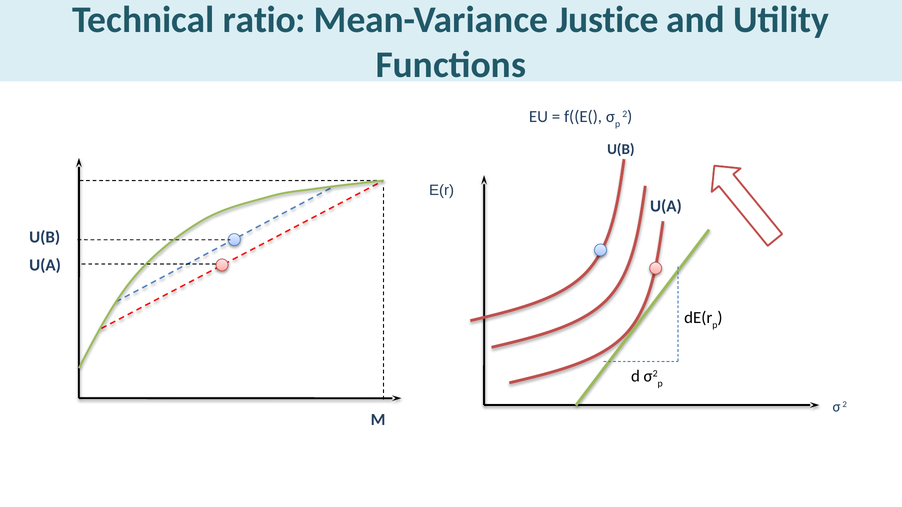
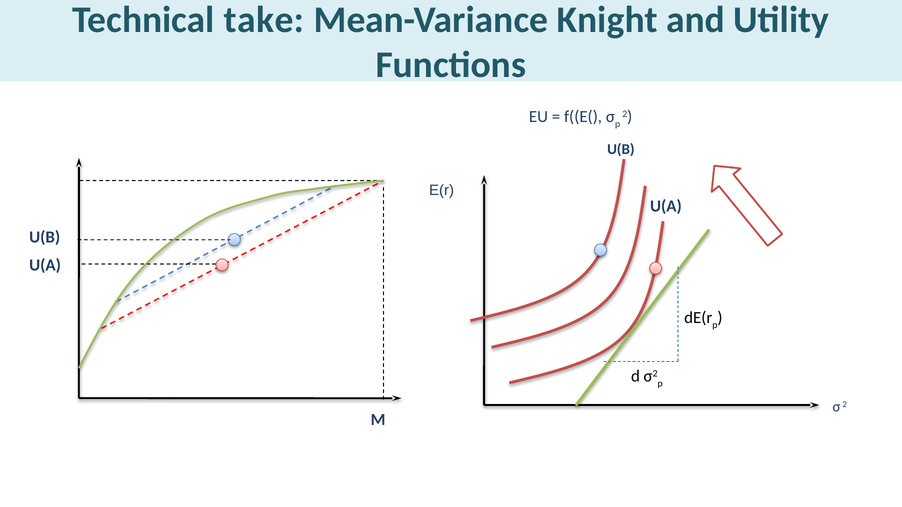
ratio: ratio -> take
Justice: Justice -> Knight
